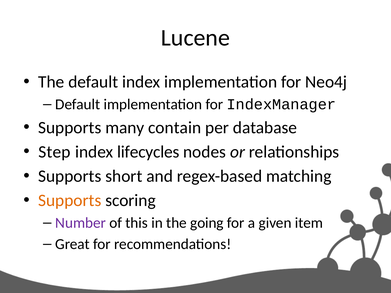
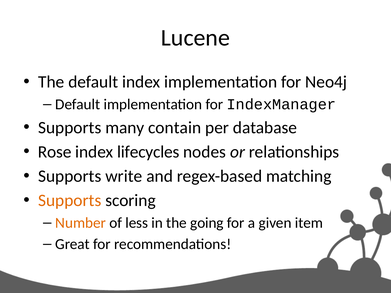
Step: Step -> Rose
short: short -> write
Number colour: purple -> orange
this: this -> less
